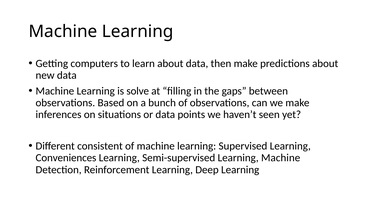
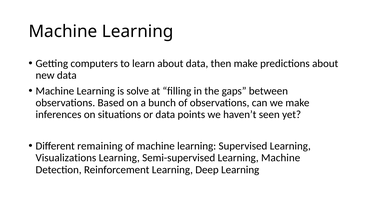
consistent: consistent -> remaining
Conveniences: Conveniences -> Visualizations
